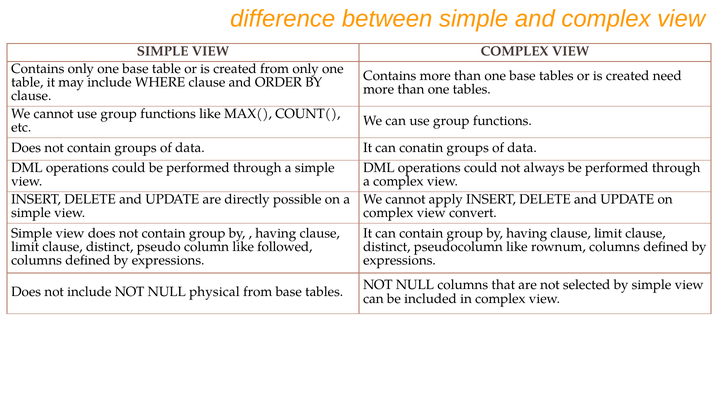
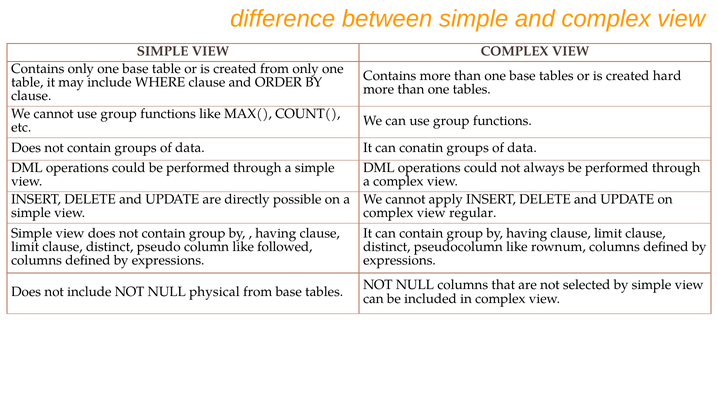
need: need -> hard
convert: convert -> regular
